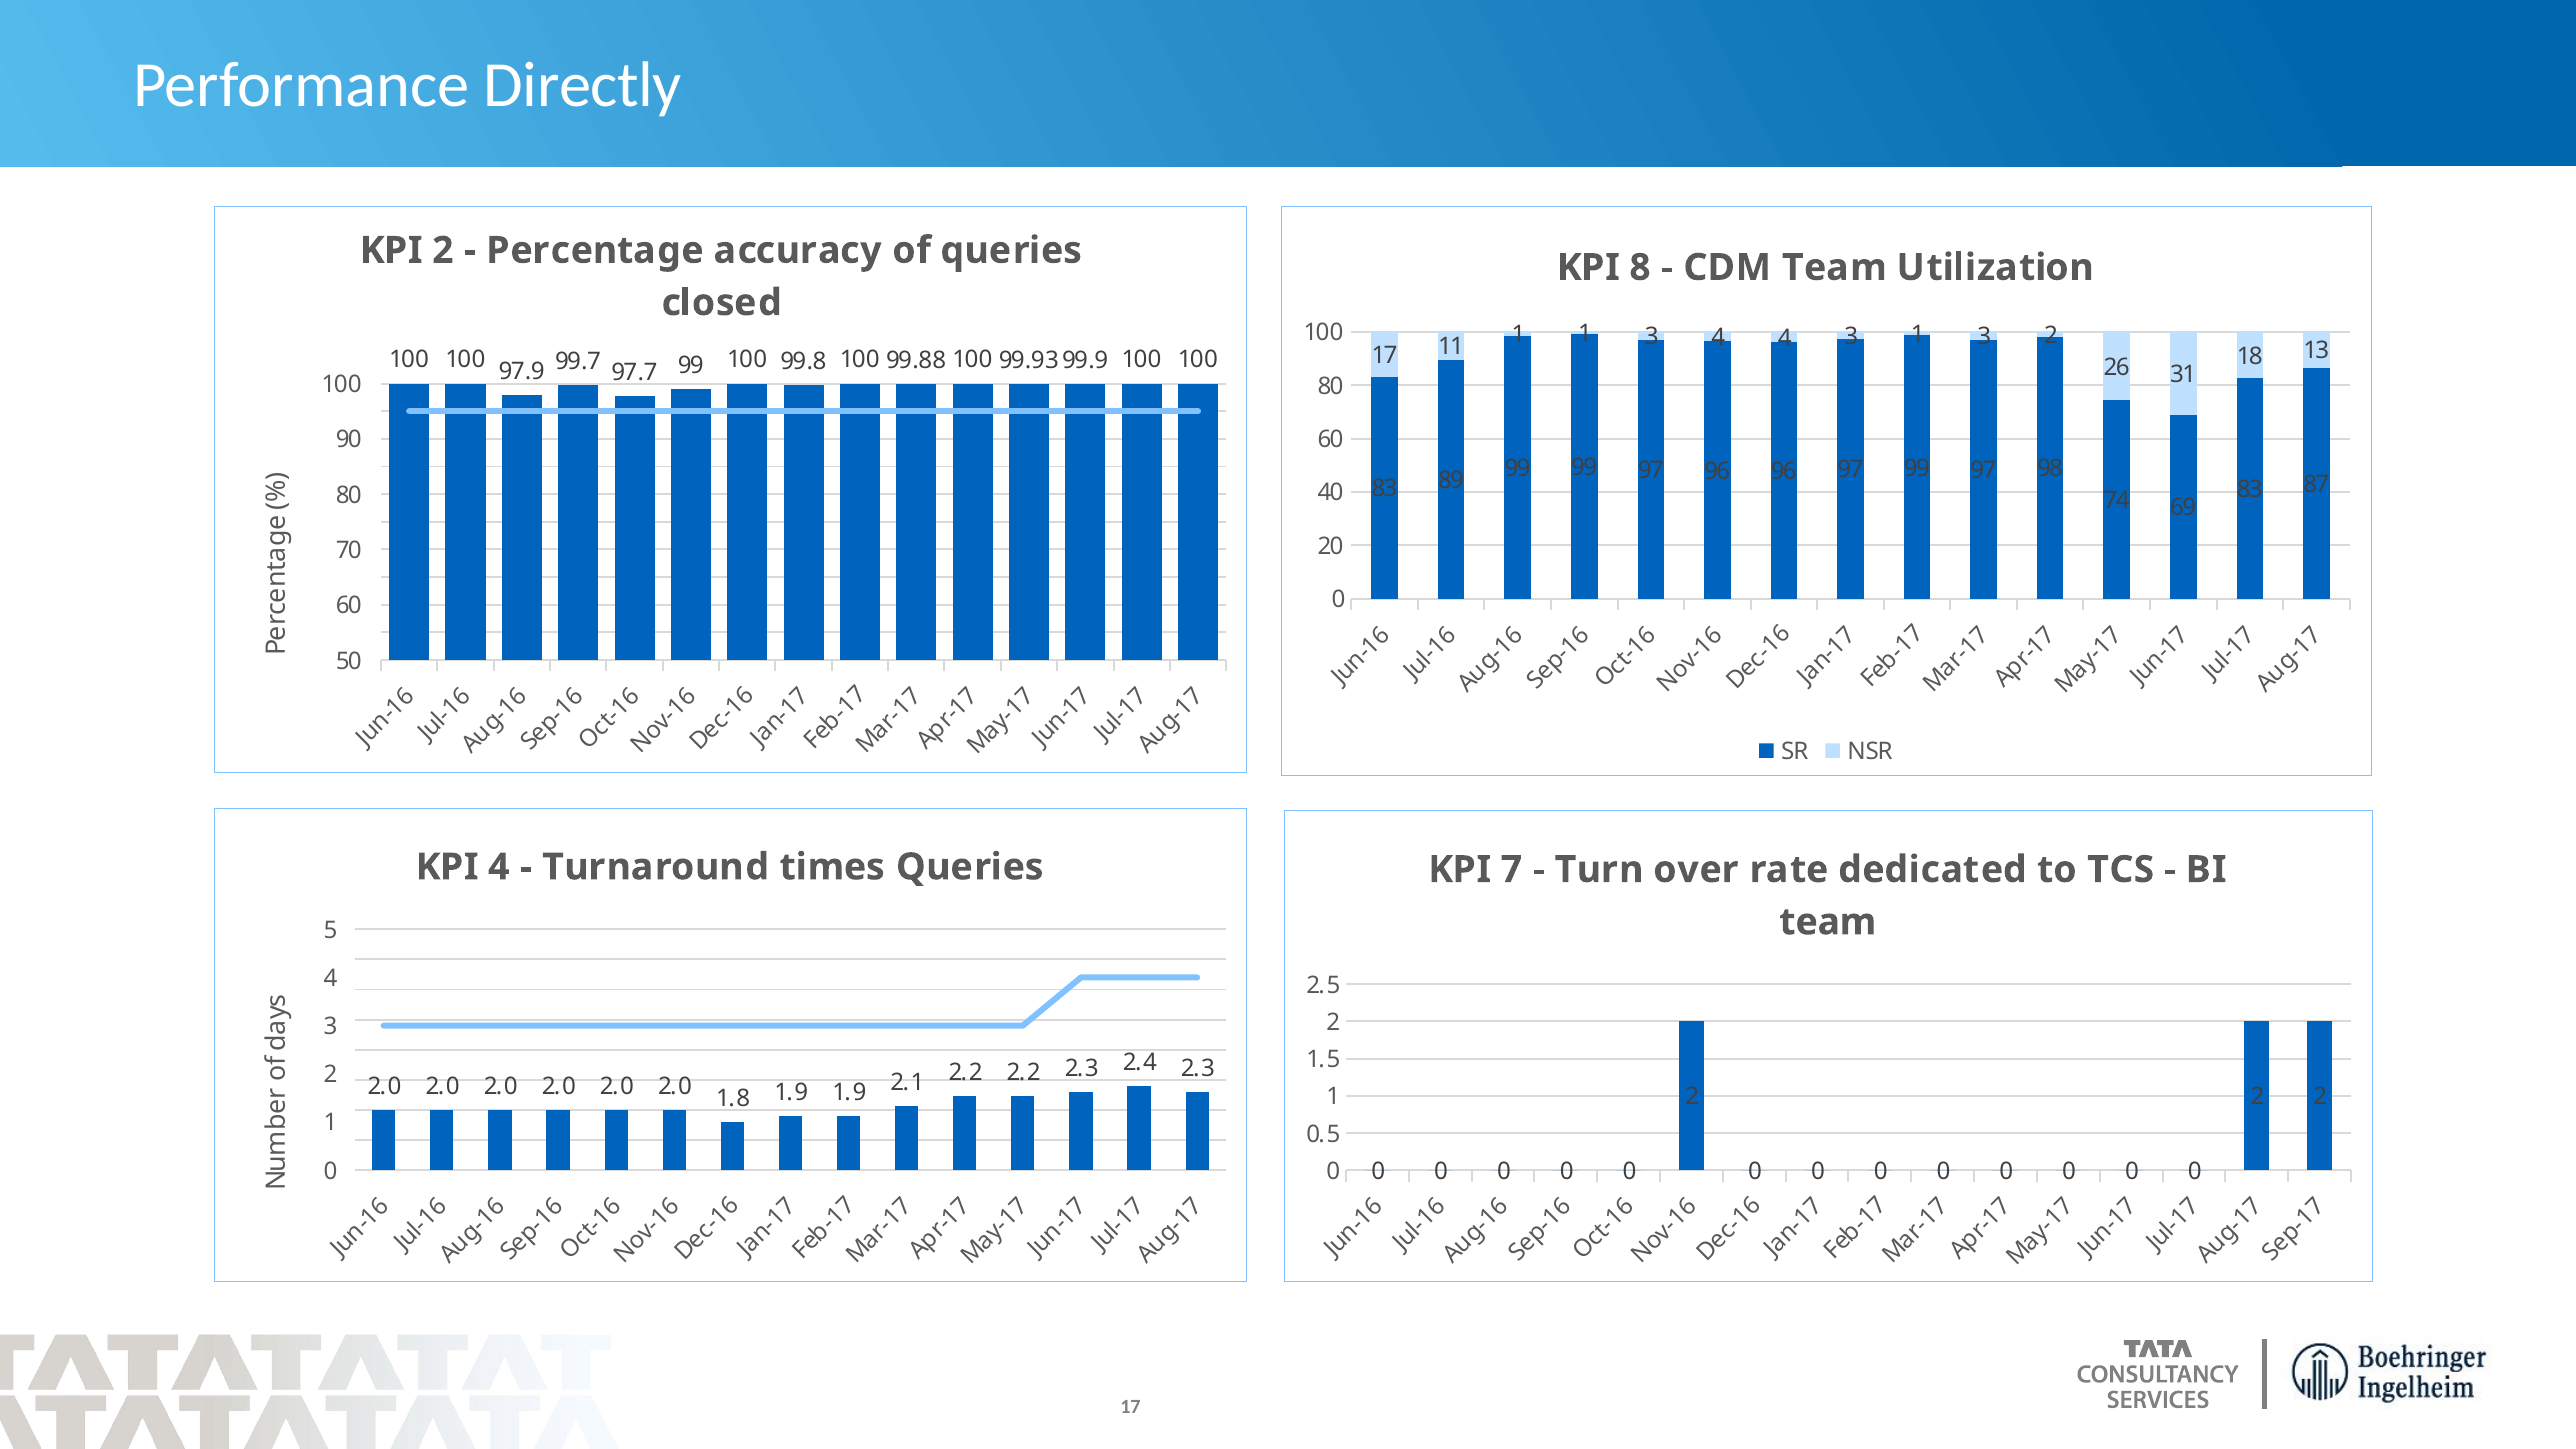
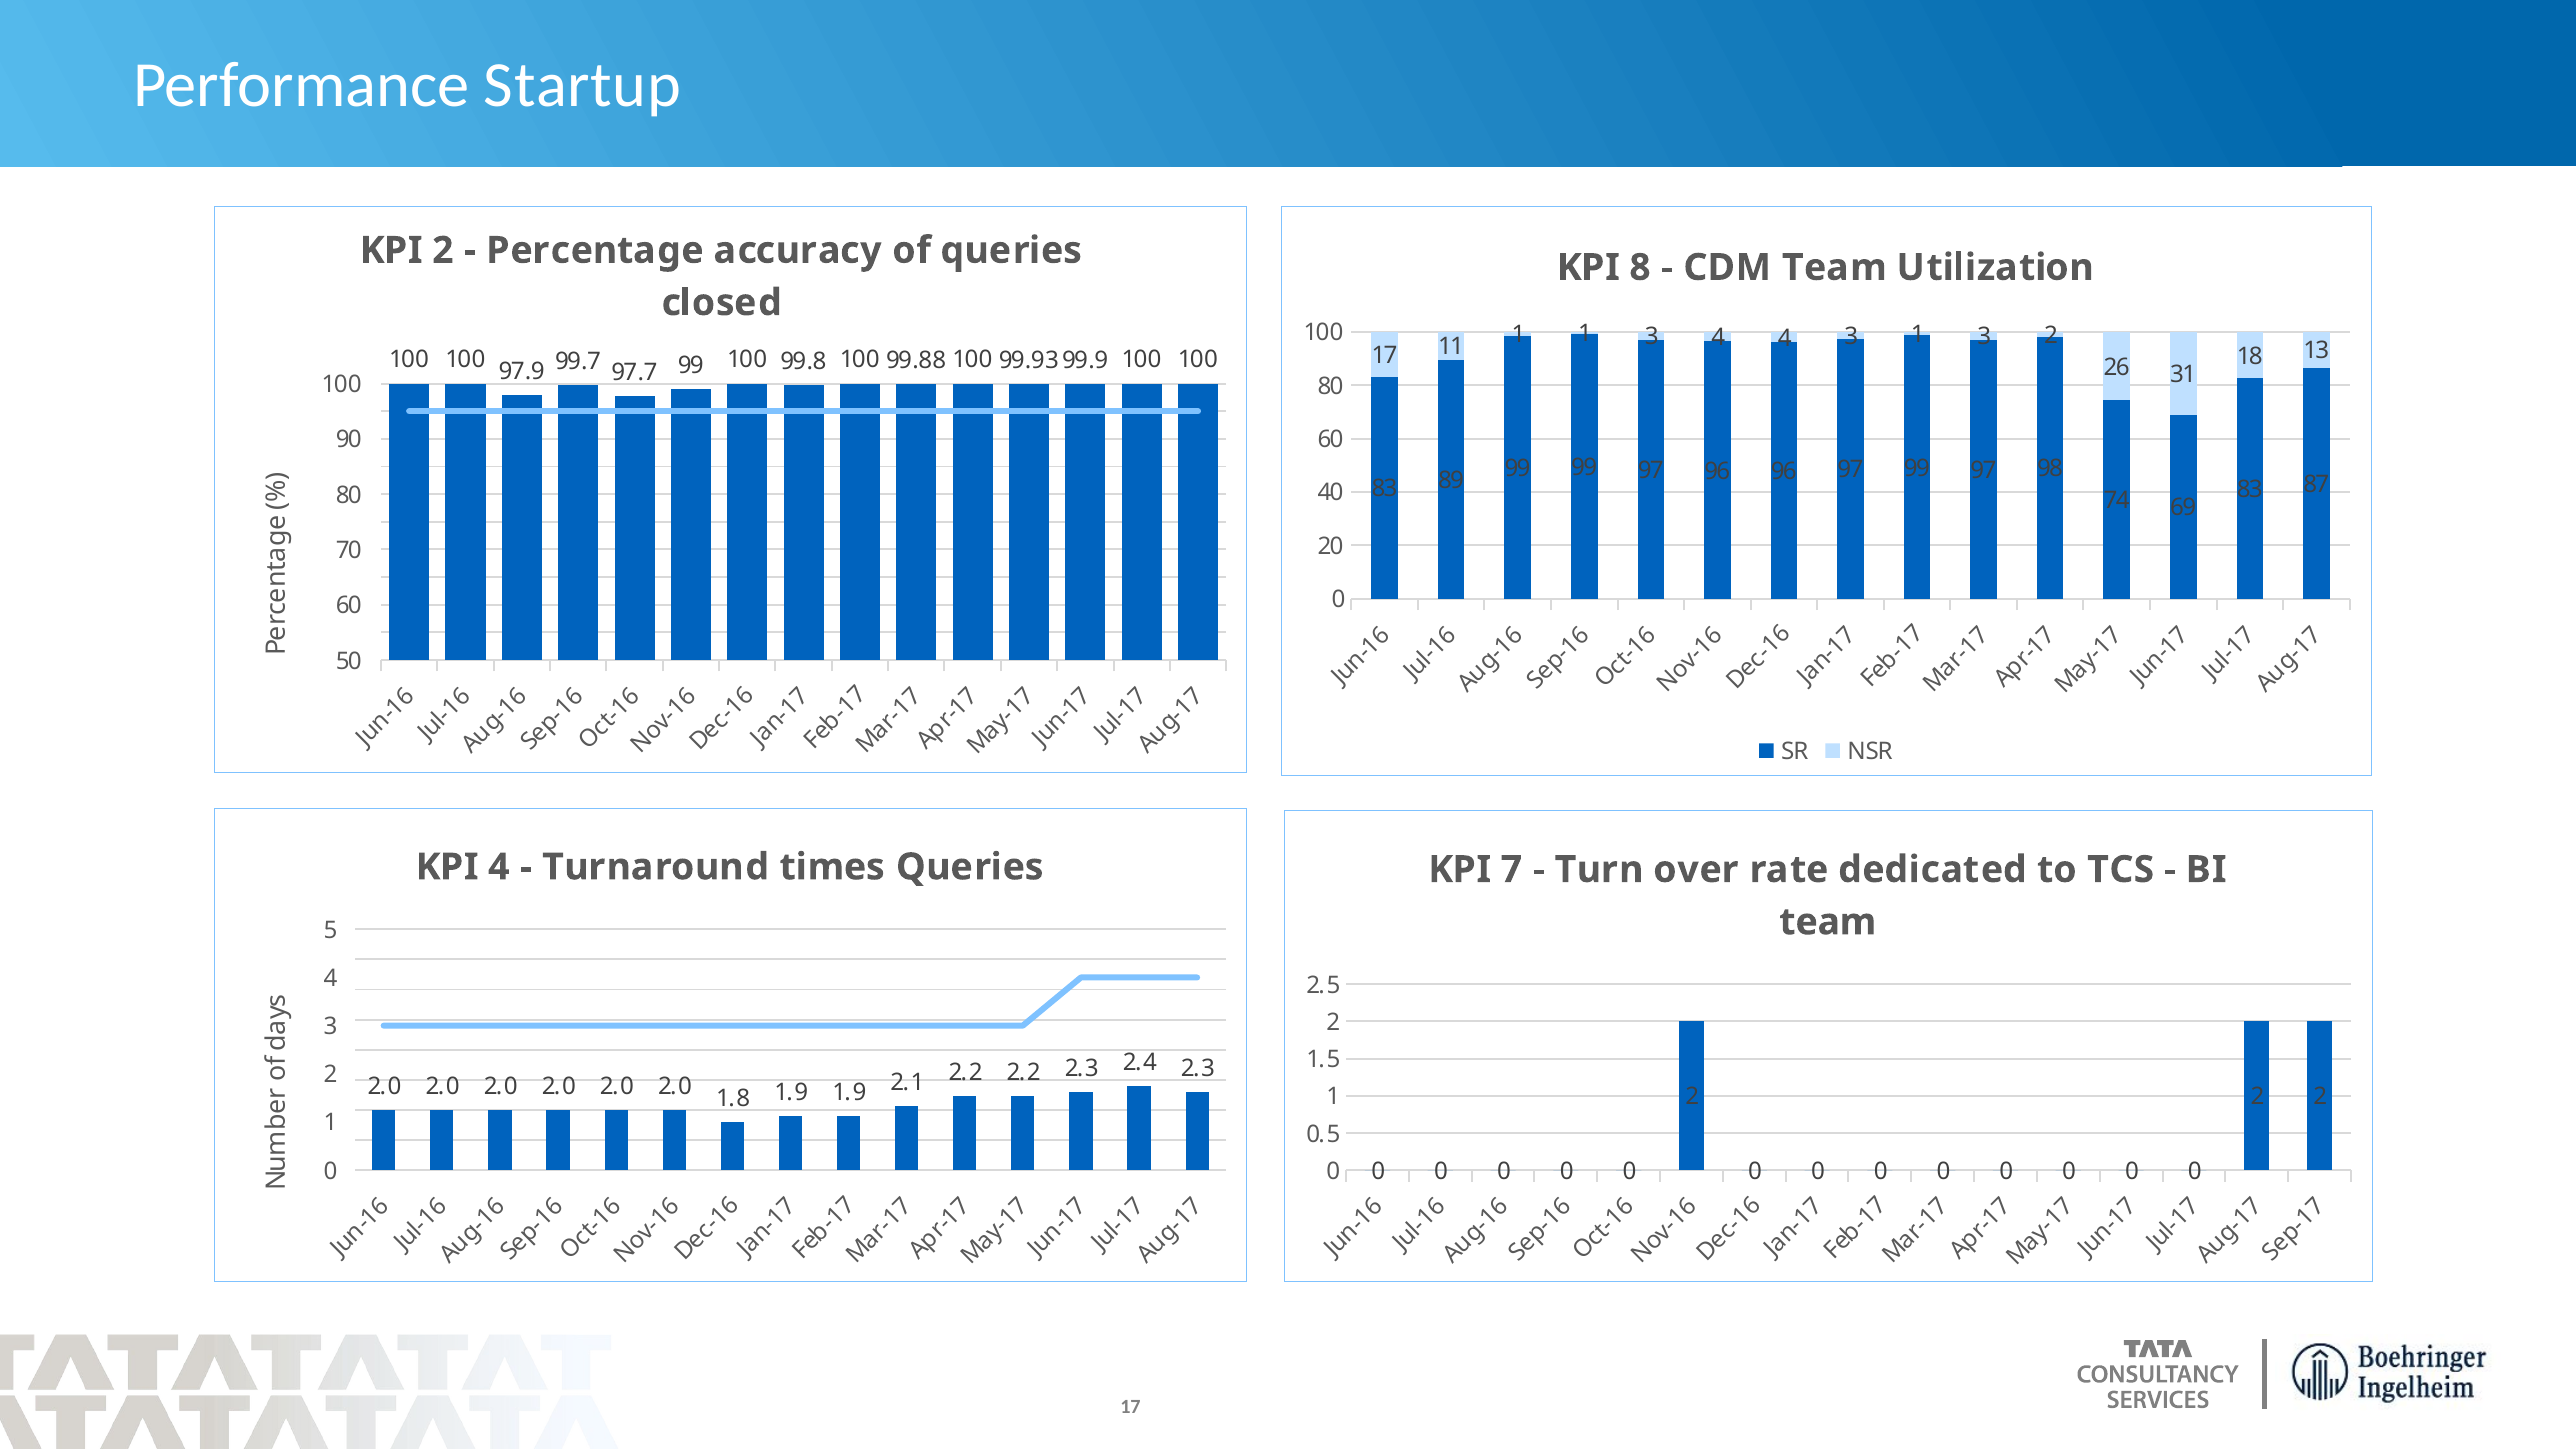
Directly: Directly -> Startup
